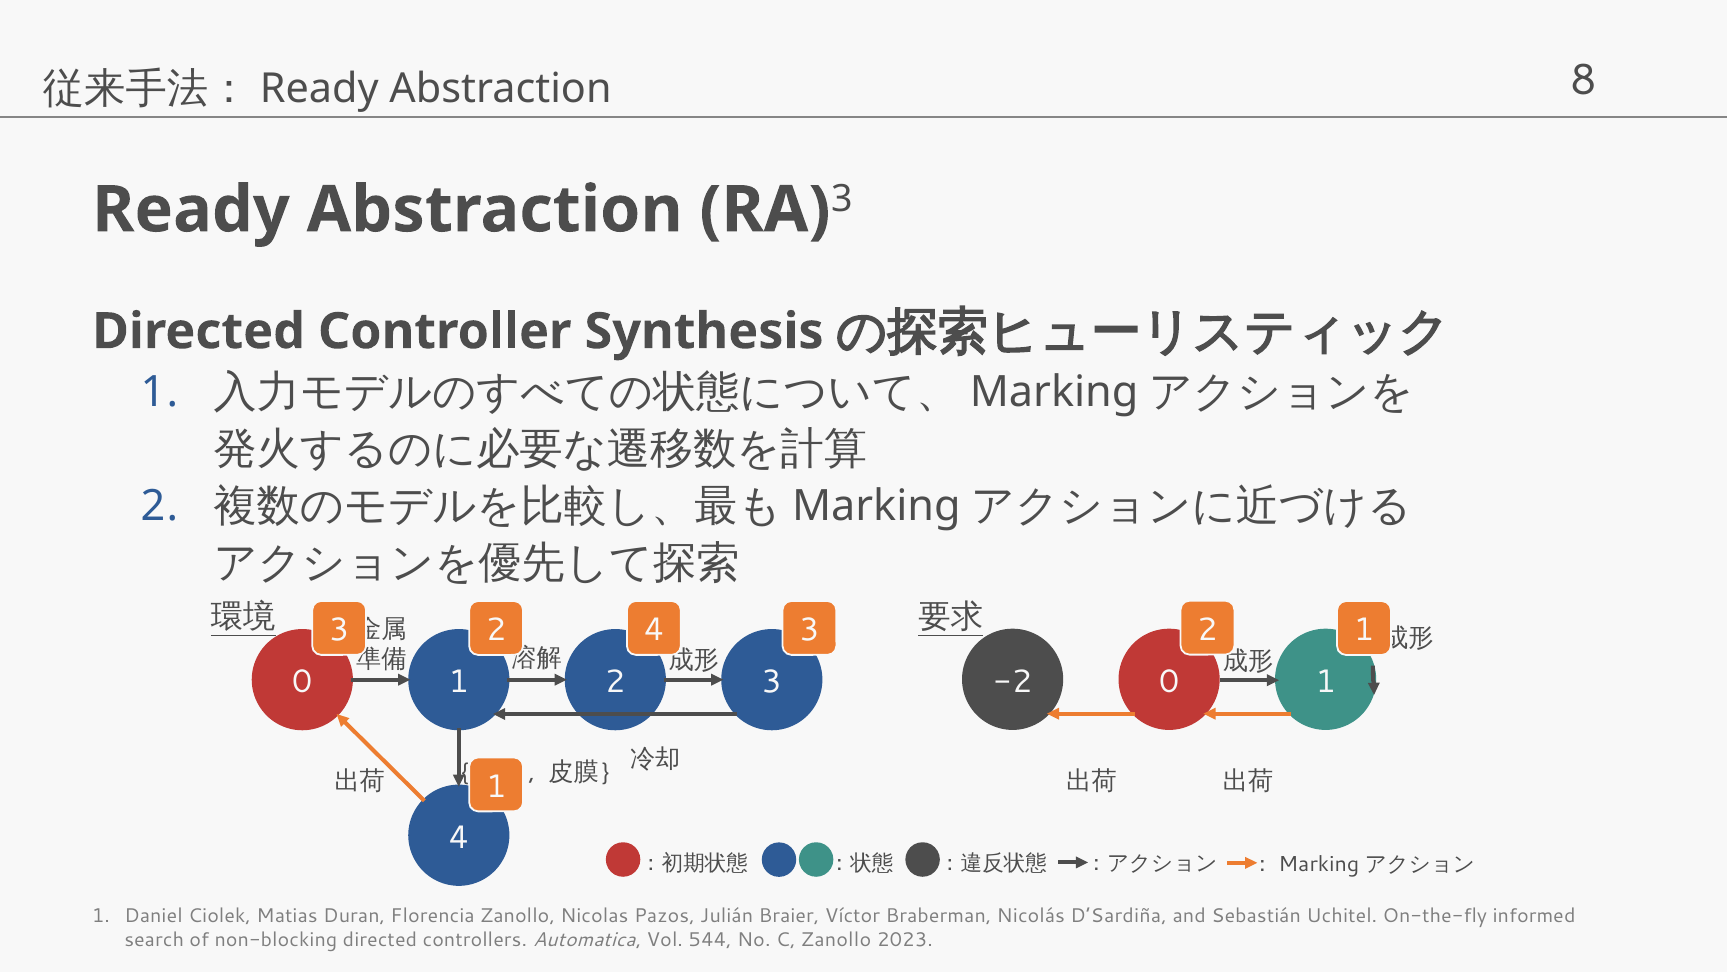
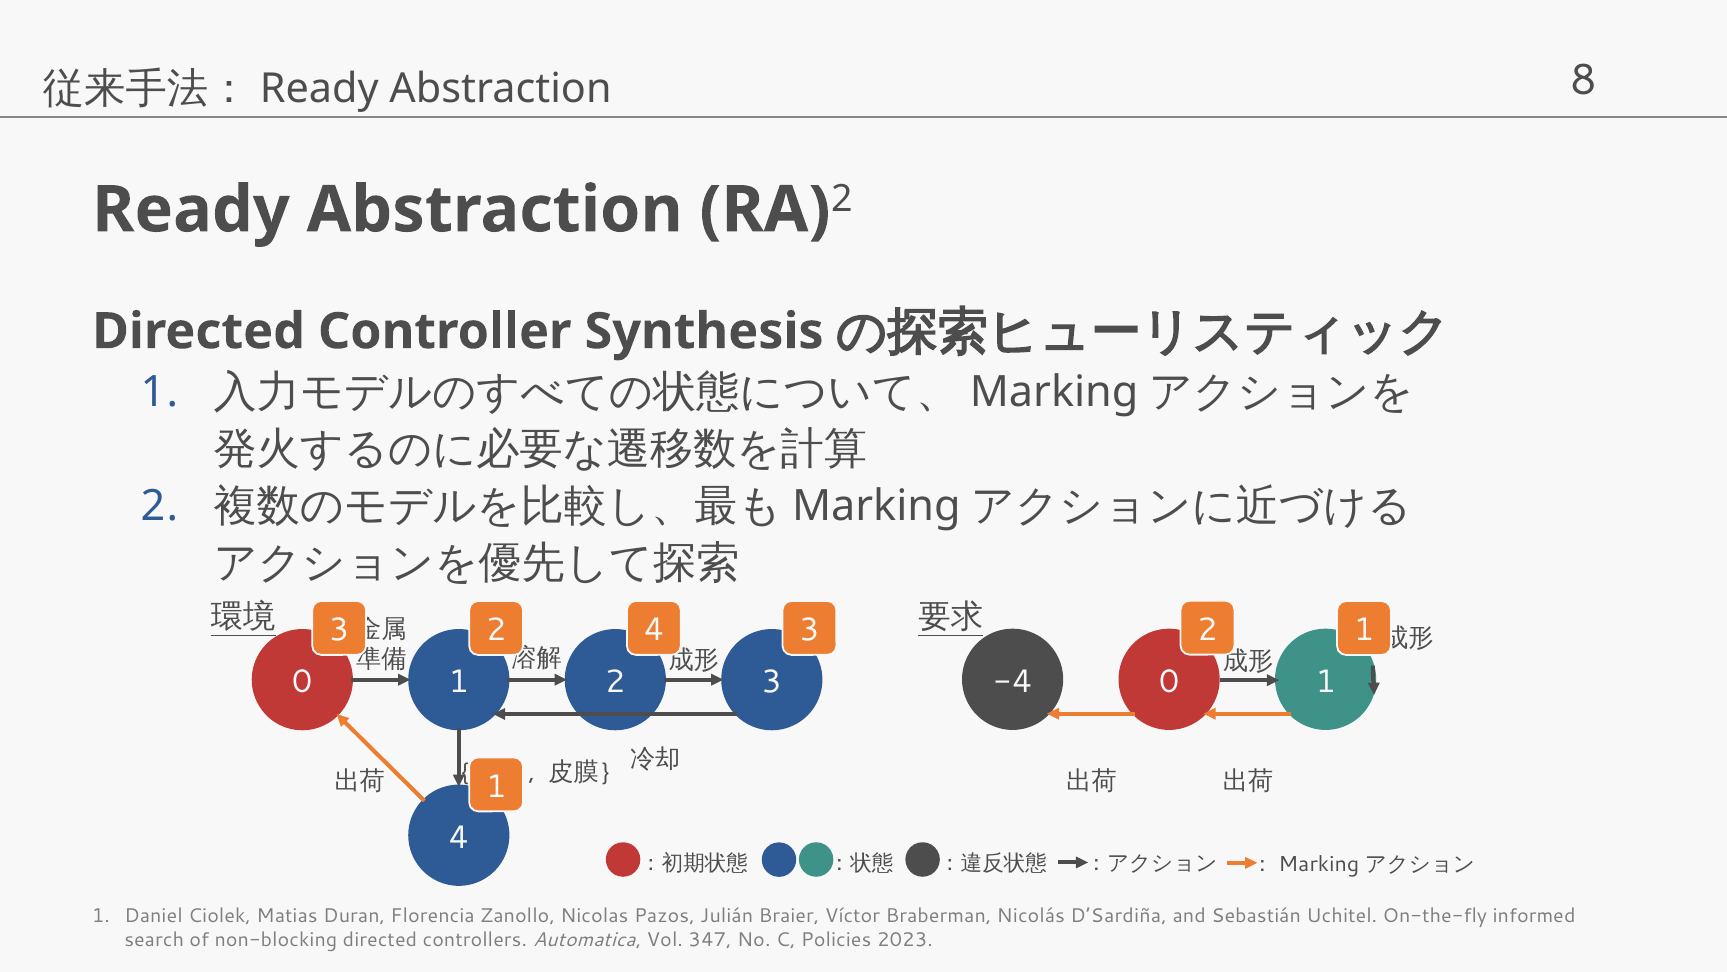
3 at (842, 199): 3 -> 2
-2: -2 -> -4
544: 544 -> 347
C Zanollo: Zanollo -> Policies
